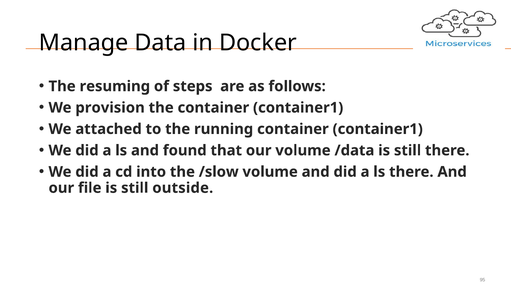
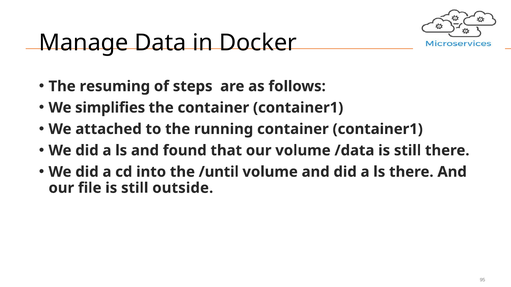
provision: provision -> simplifies
/slow: /slow -> /until
